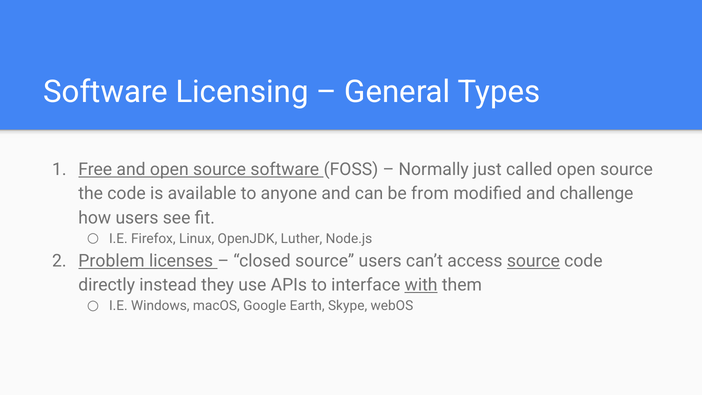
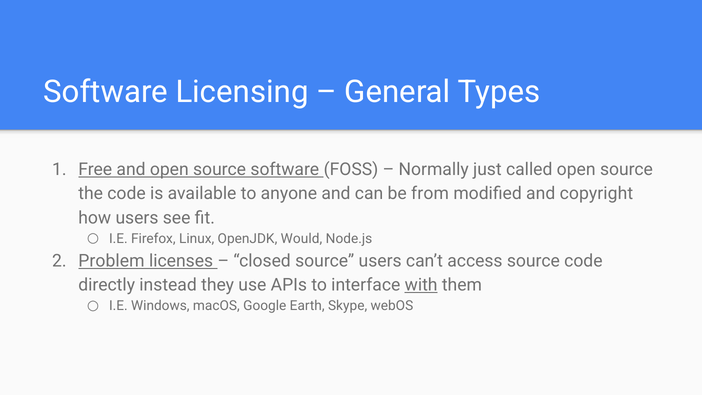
challenge: challenge -> copyright
Luther: Luther -> Would
source at (533, 261) underline: present -> none
